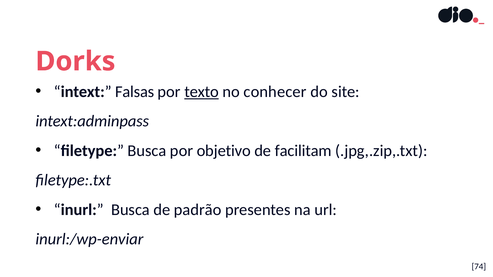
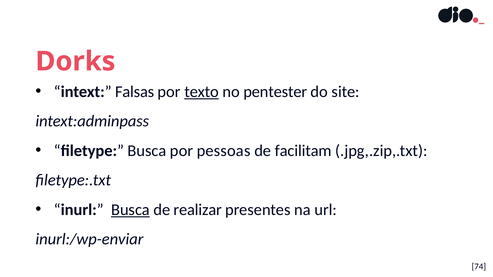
conhecer: conhecer -> pentester
objetivo: objetivo -> pessoas
Busca at (130, 210) underline: none -> present
padrão: padrão -> realizar
